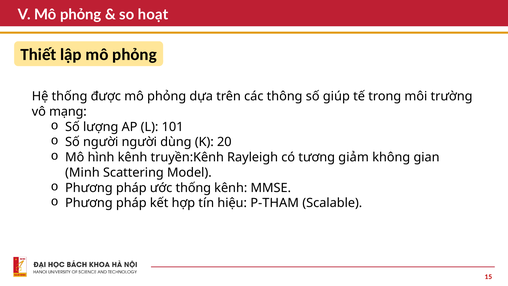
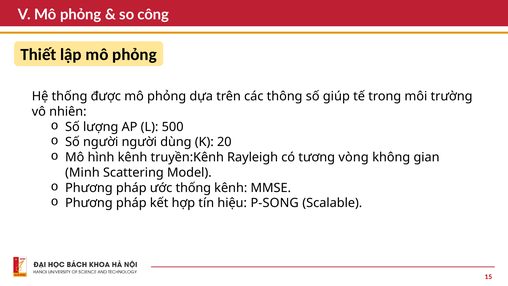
hoạt: hoạt -> công
mạng: mạng -> nhiên
101: 101 -> 500
giảm: giảm -> vòng
P-THAM: P-THAM -> P-SONG
